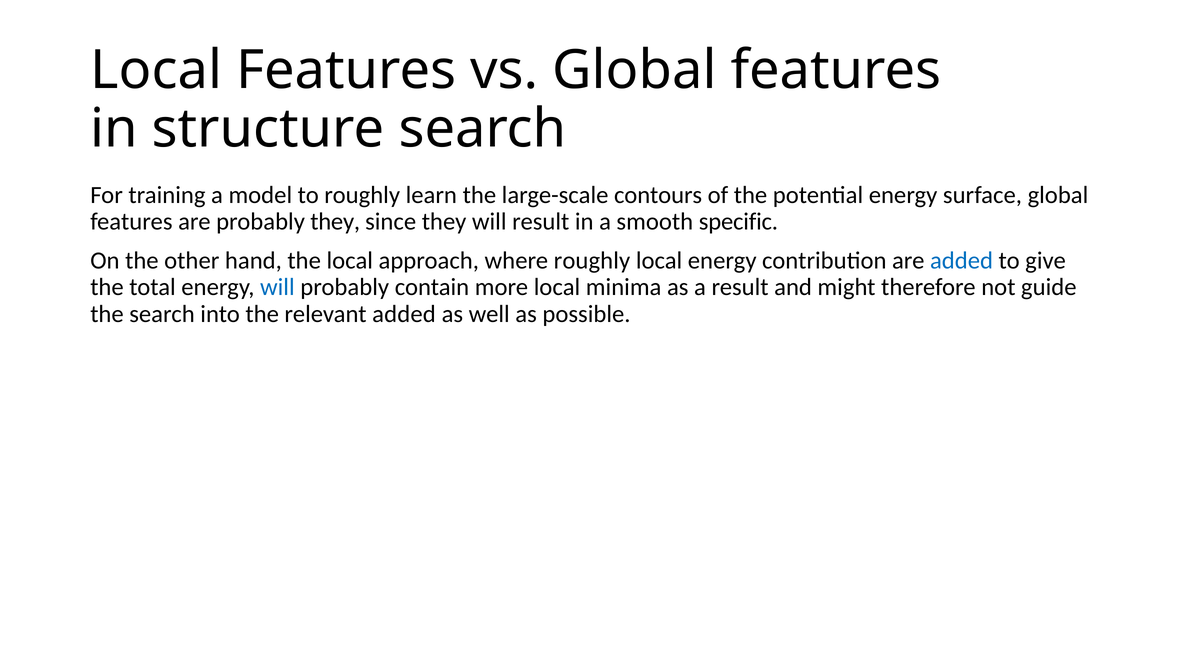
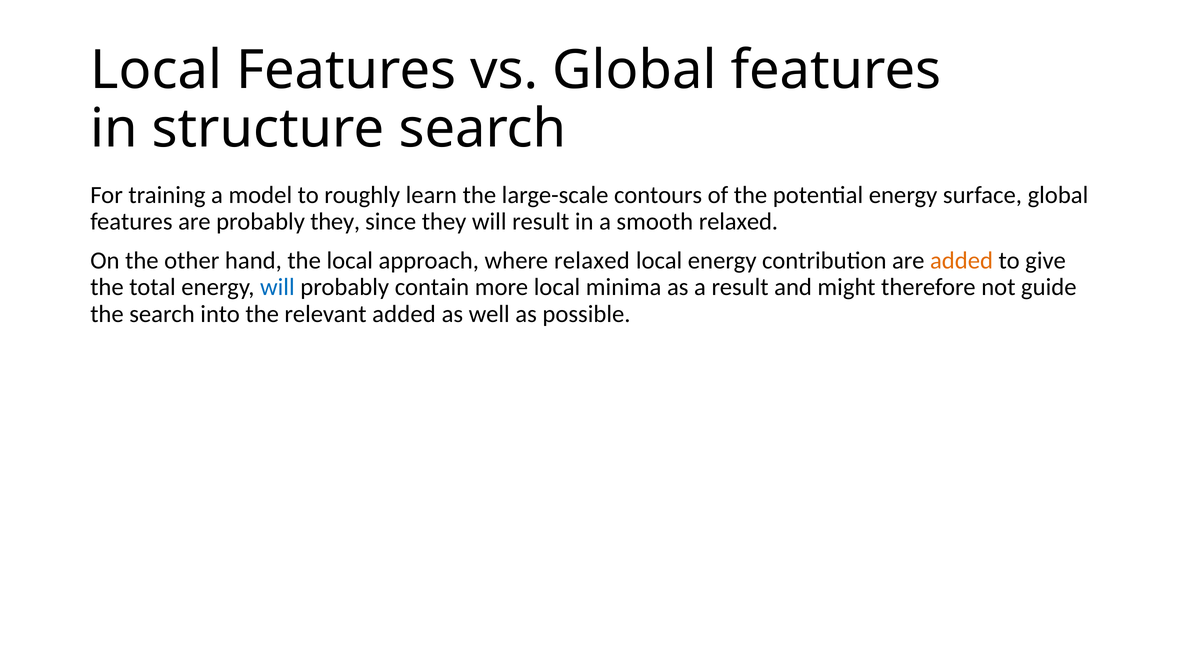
smooth specific: specific -> relaxed
where roughly: roughly -> relaxed
added at (962, 261) colour: blue -> orange
